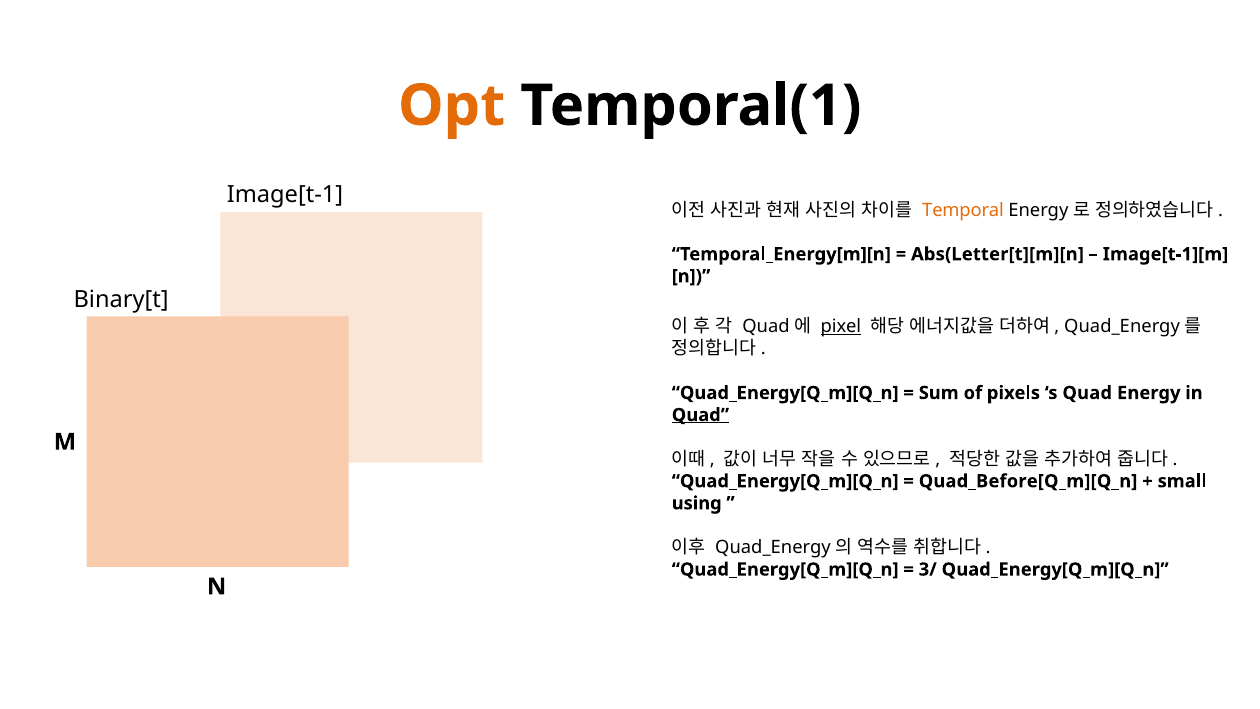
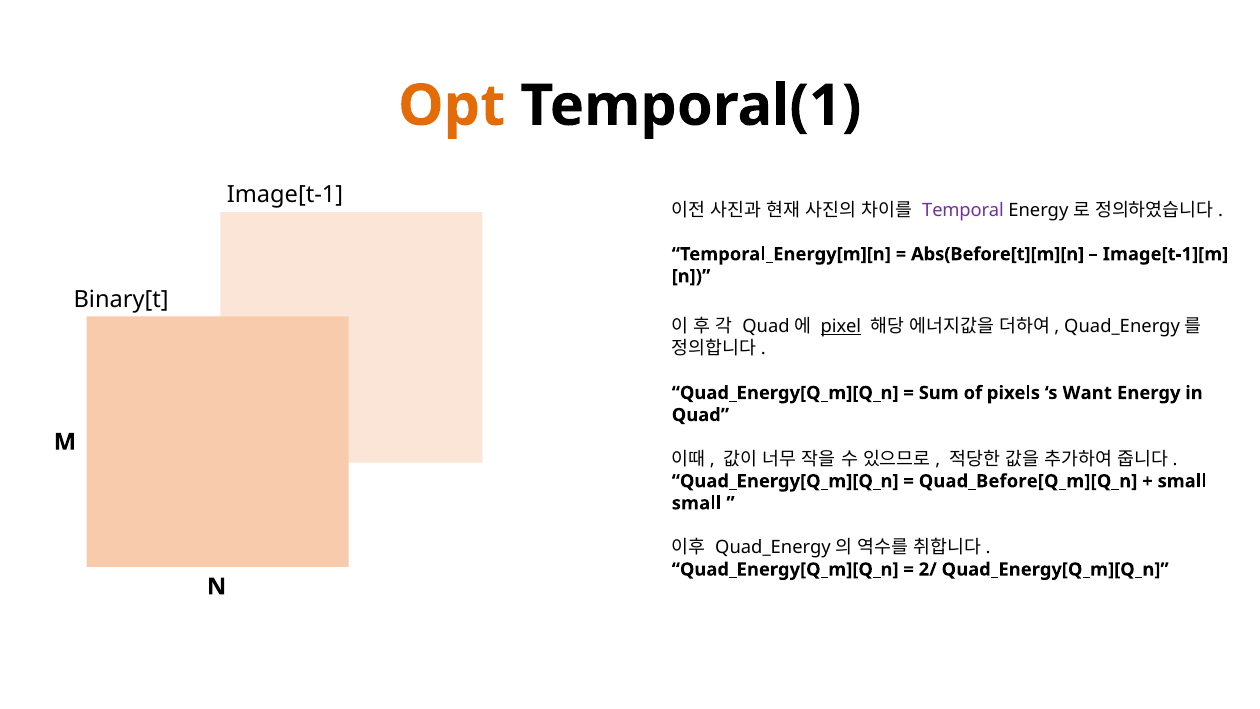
Temporal colour: orange -> purple
Abs(Letter[t][m][n: Abs(Letter[t][m][n -> Abs(Before[t][m][n
s Quad: Quad -> Want
Quad at (700, 415) underline: present -> none
using at (697, 503): using -> small
3/: 3/ -> 2/
